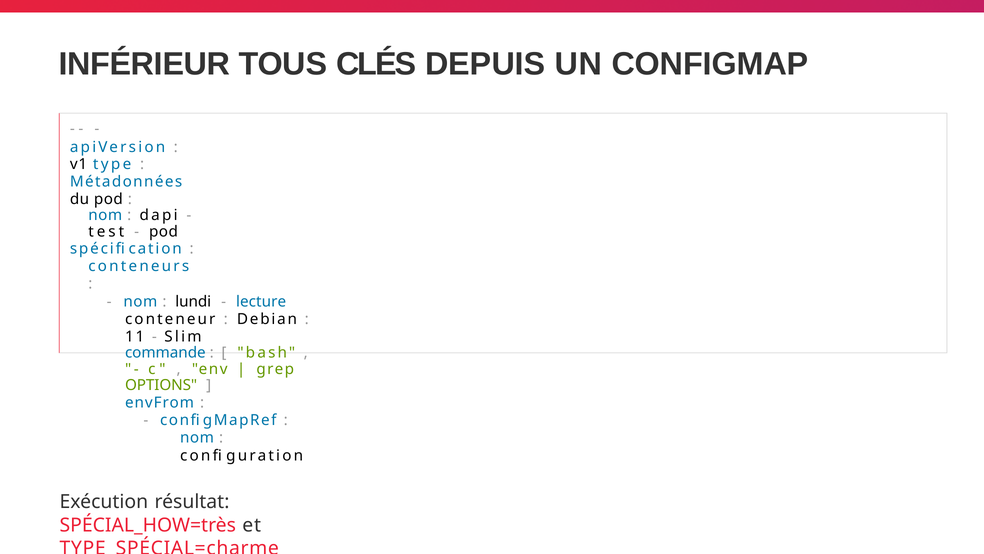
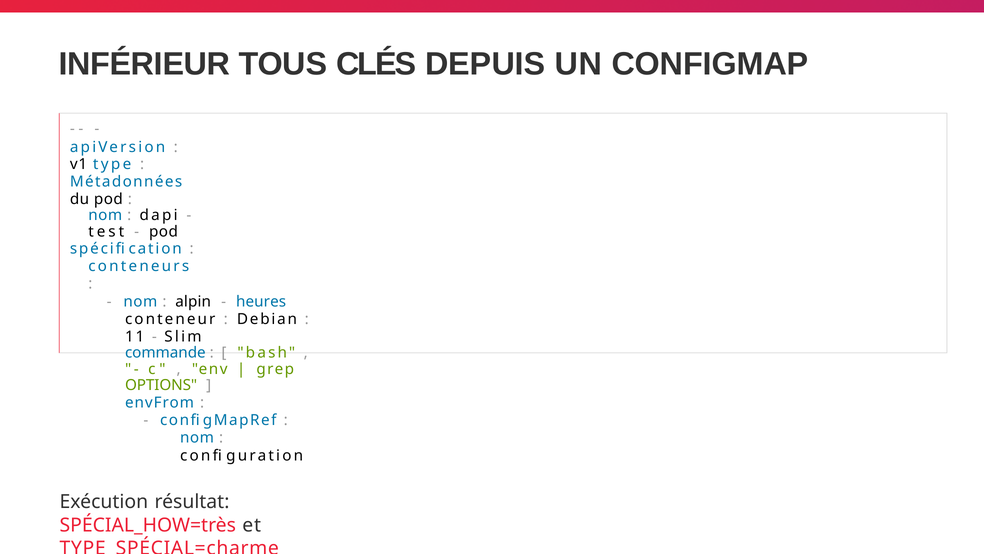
lundi: lundi -> alpin
lecture: lecture -> heures
